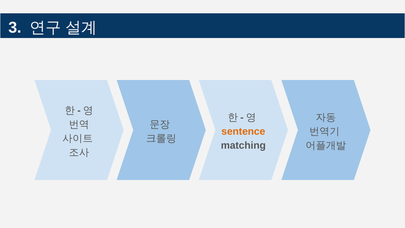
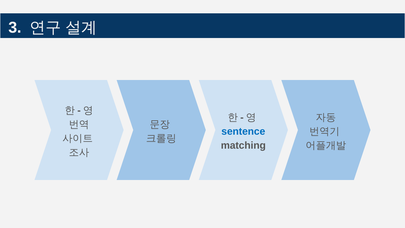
sentence colour: orange -> blue
